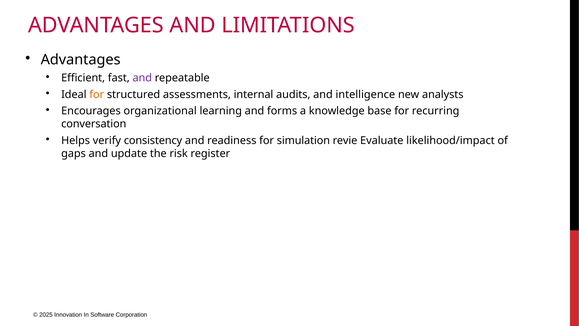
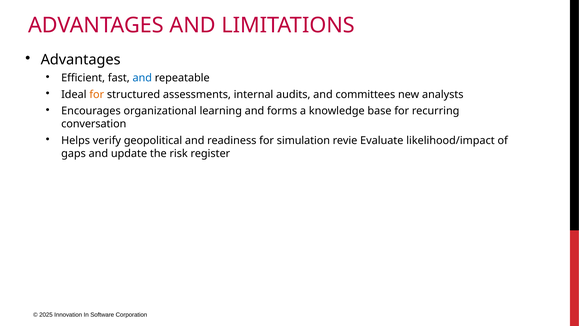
and at (142, 78) colour: purple -> blue
intelligence: intelligence -> committees
consistency: consistency -> geopolitical
